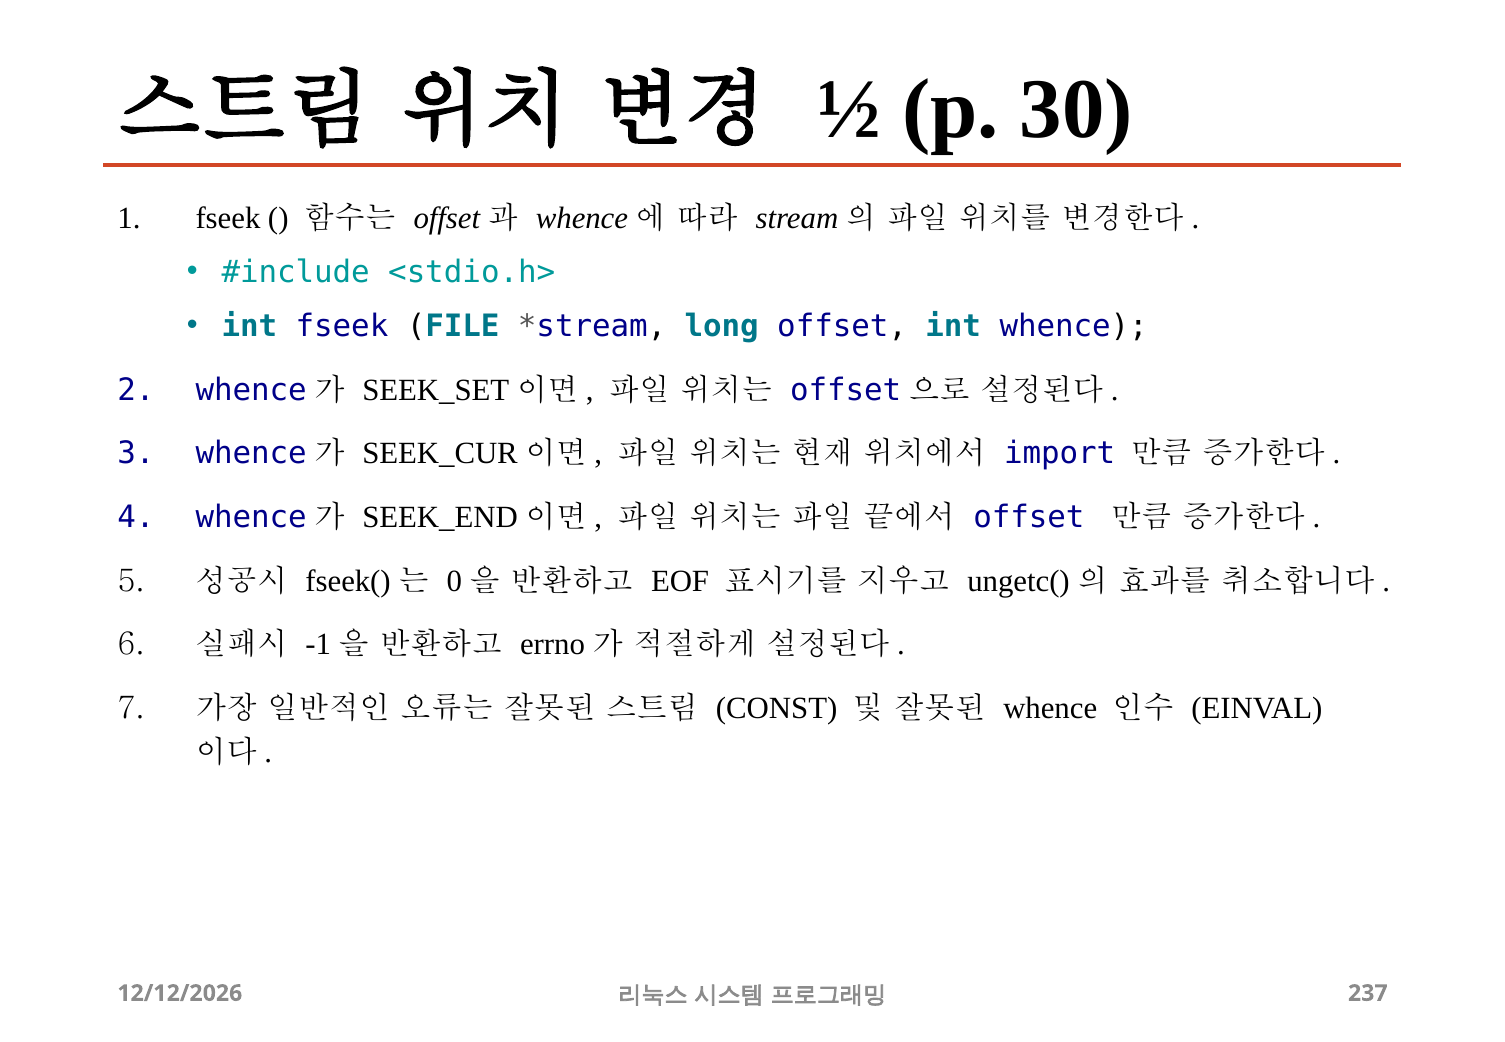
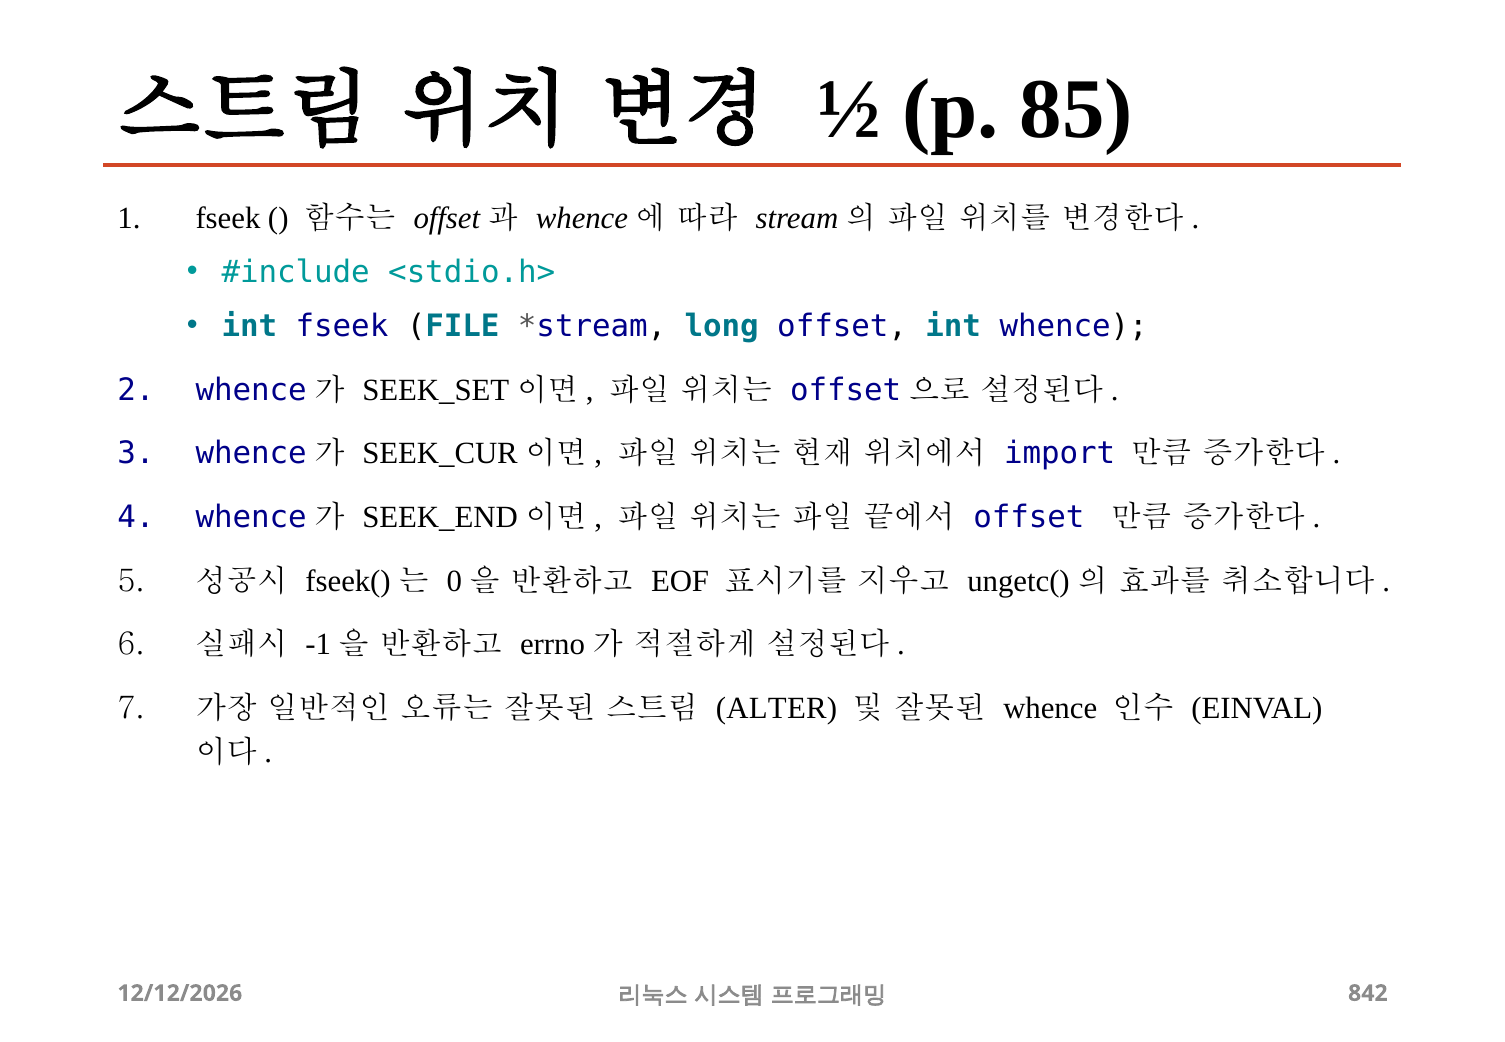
30: 30 -> 85
CONST: CONST -> ALTER
237: 237 -> 842
